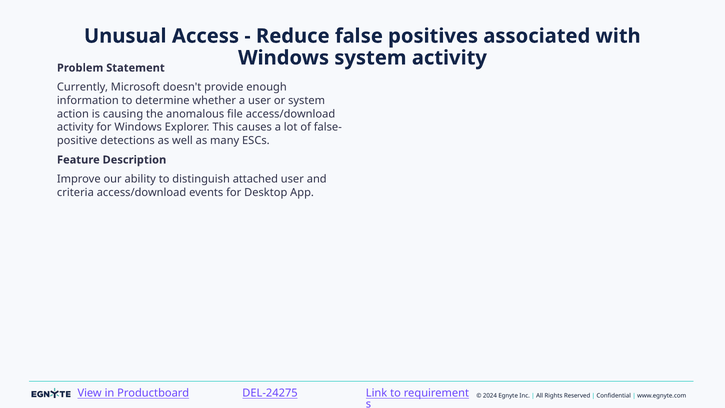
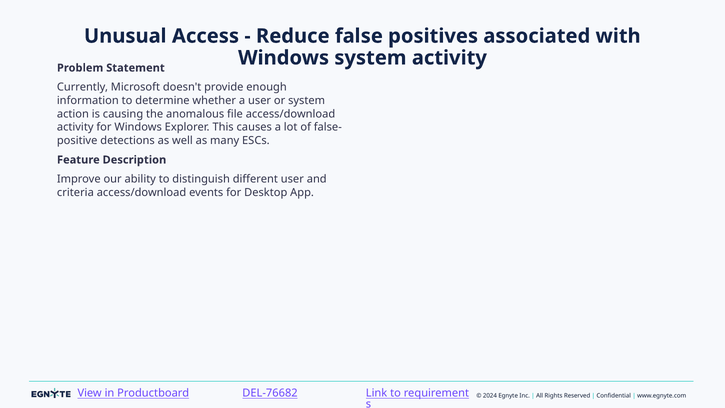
attached: attached -> different
DEL-24275: DEL-24275 -> DEL-76682
